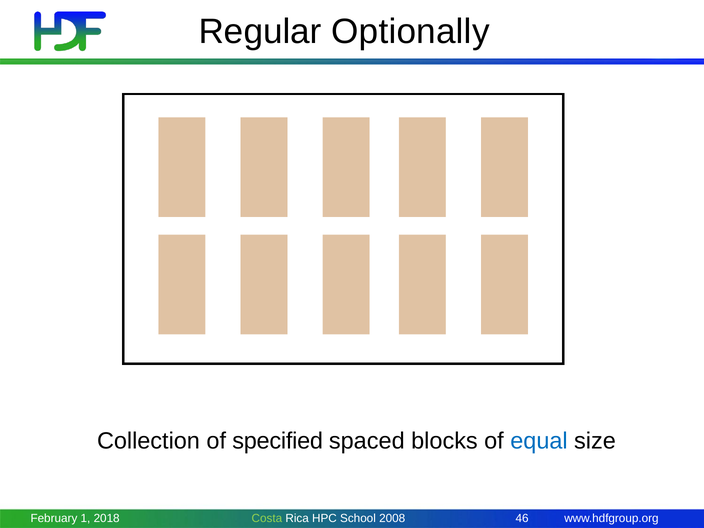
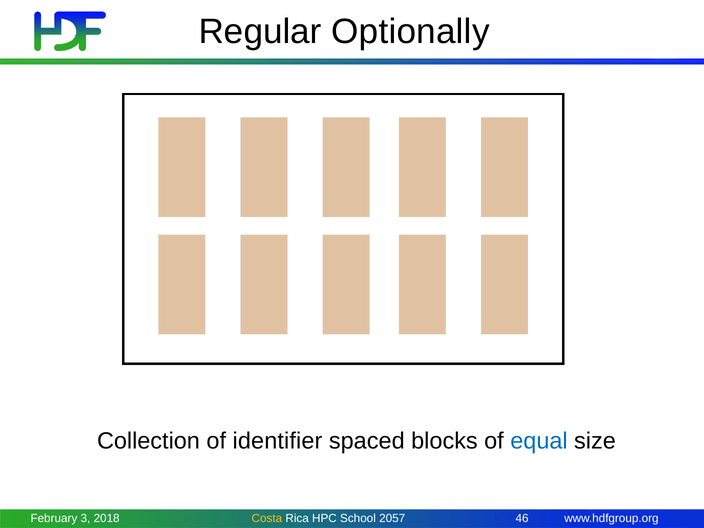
specified: specified -> identifier
1: 1 -> 3
Costa colour: light green -> yellow
2008: 2008 -> 2057
